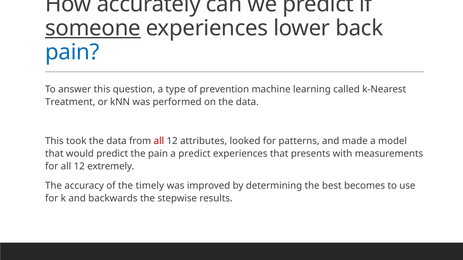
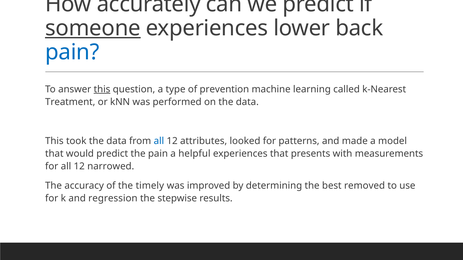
this at (102, 89) underline: none -> present
all at (159, 141) colour: red -> blue
a predict: predict -> helpful
extremely: extremely -> narrowed
becomes: becomes -> removed
backwards: backwards -> regression
